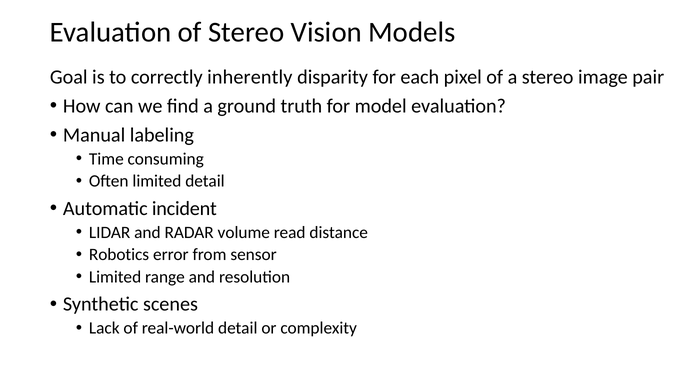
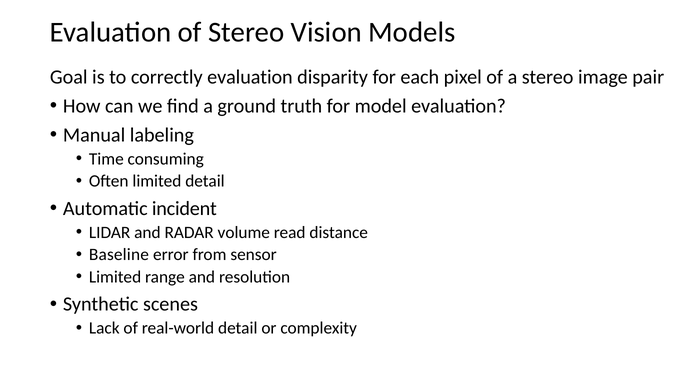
correctly inherently: inherently -> evaluation
Robotics: Robotics -> Baseline
